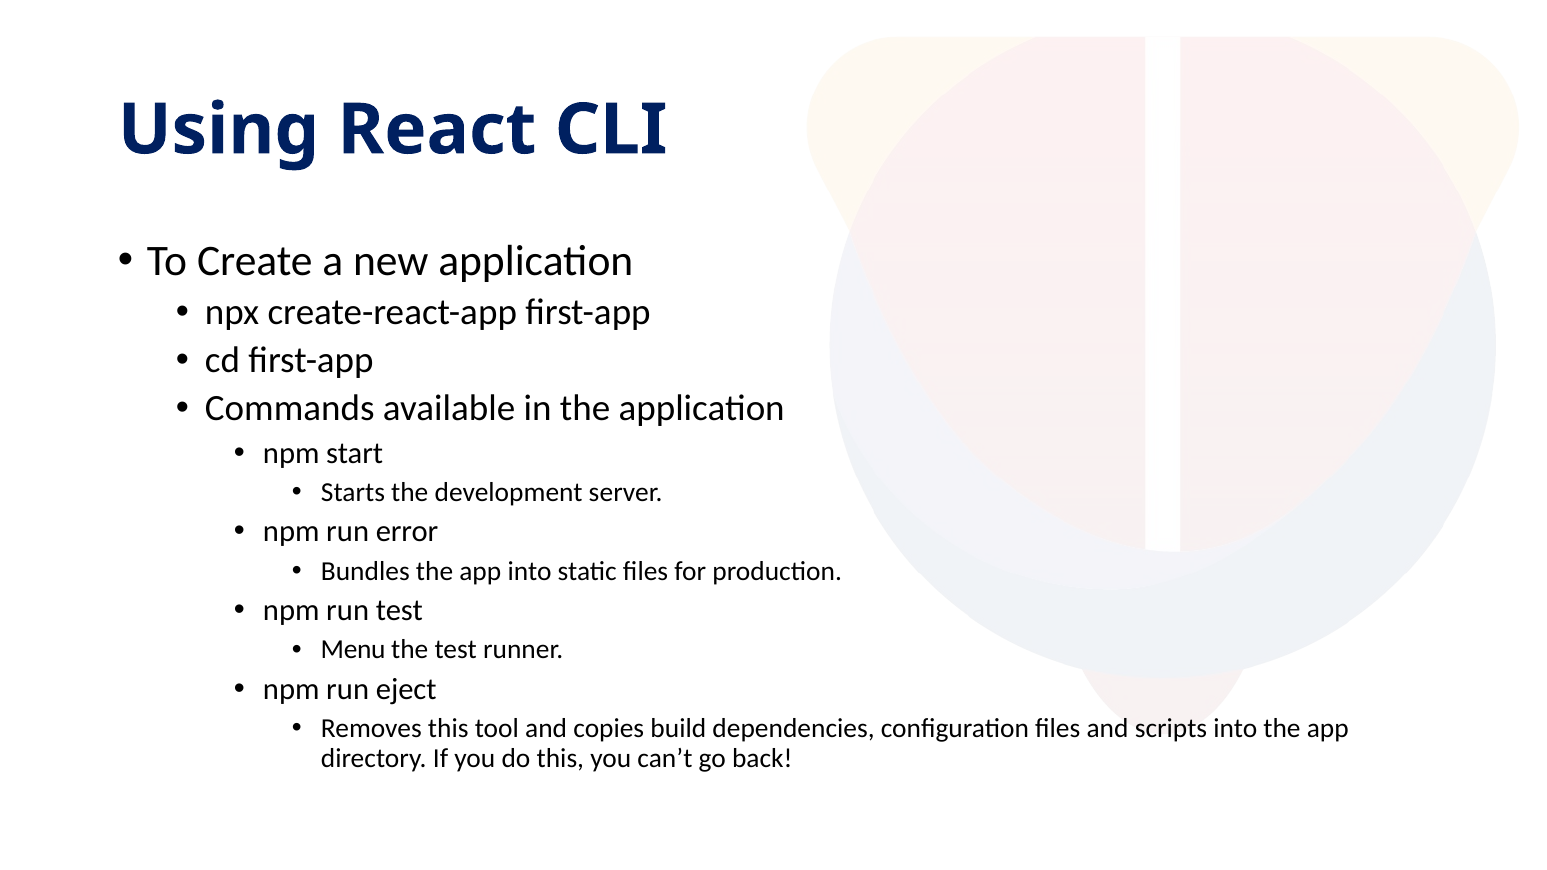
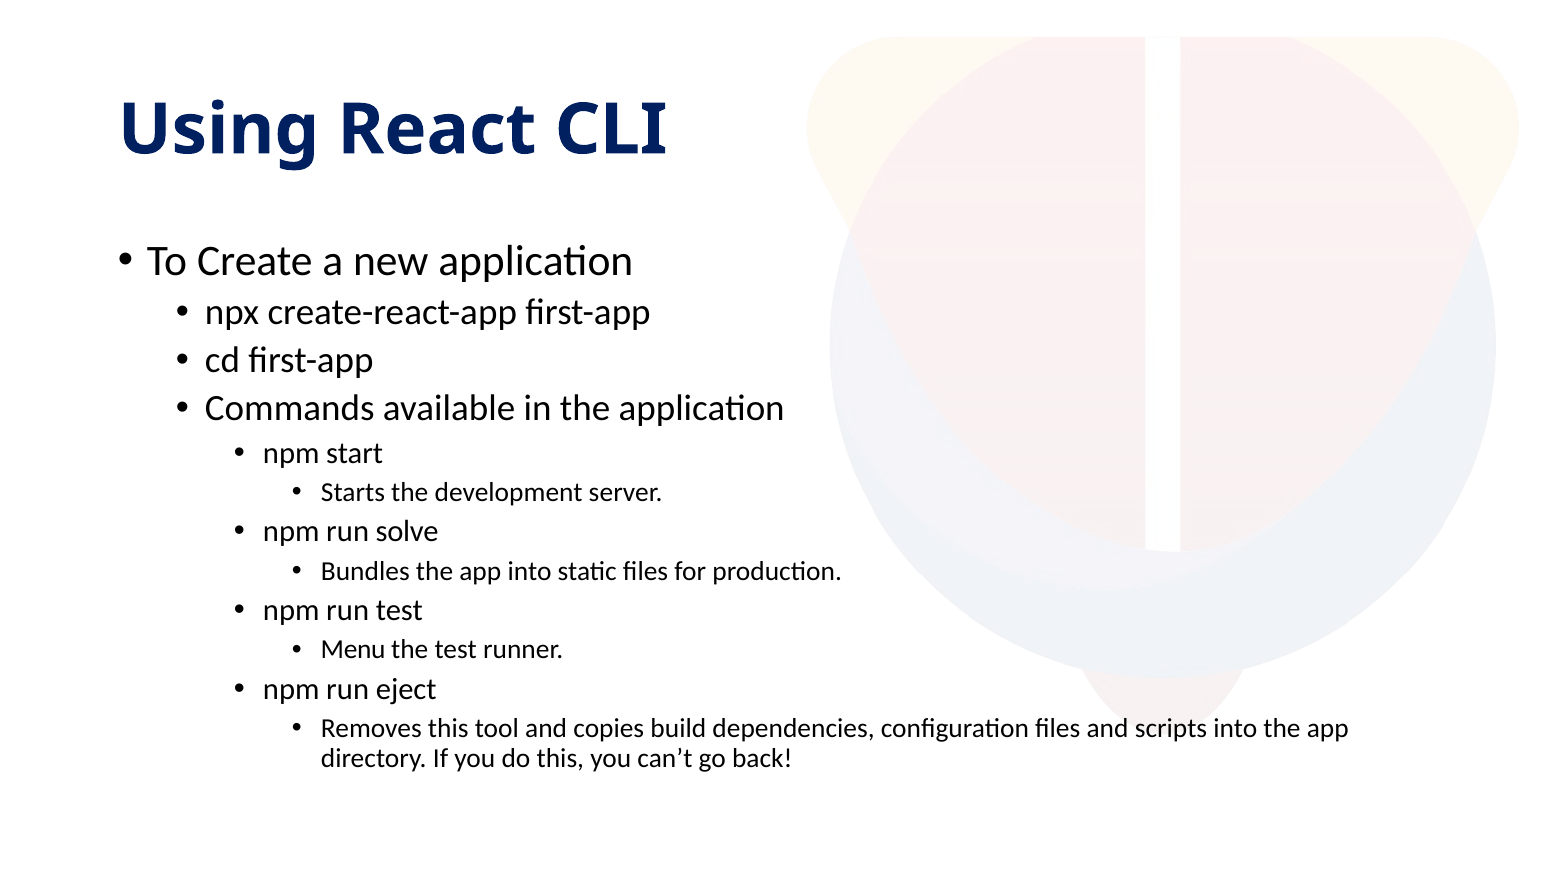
error: error -> solve
